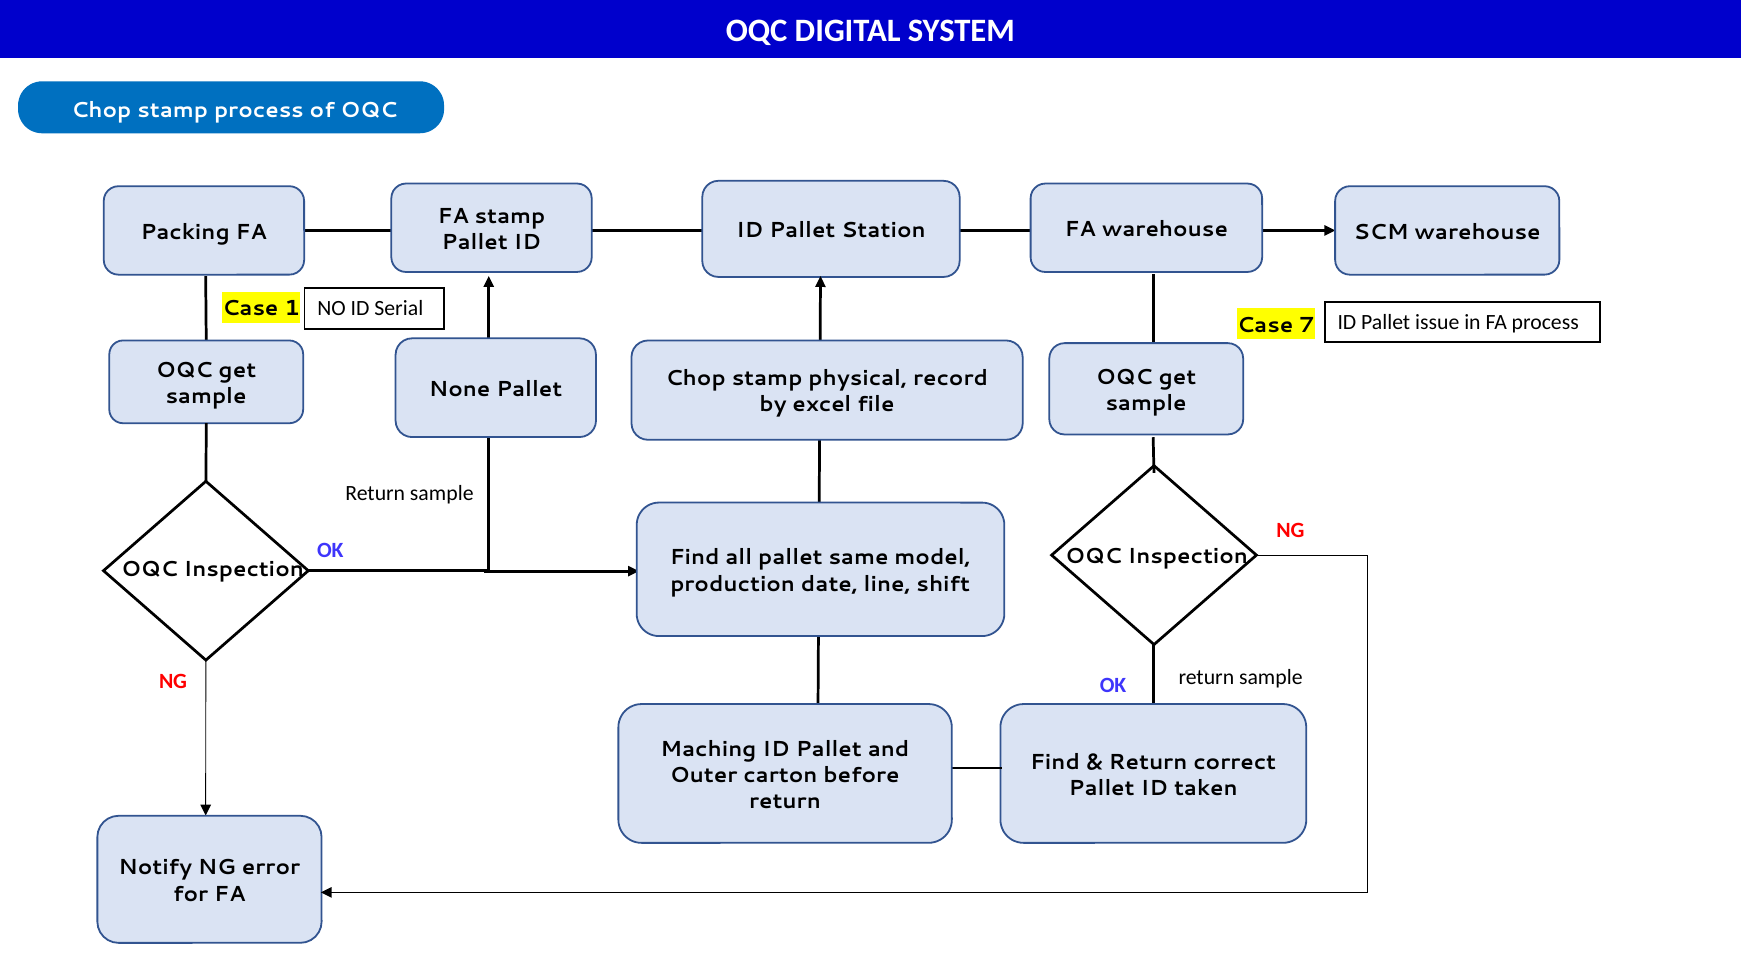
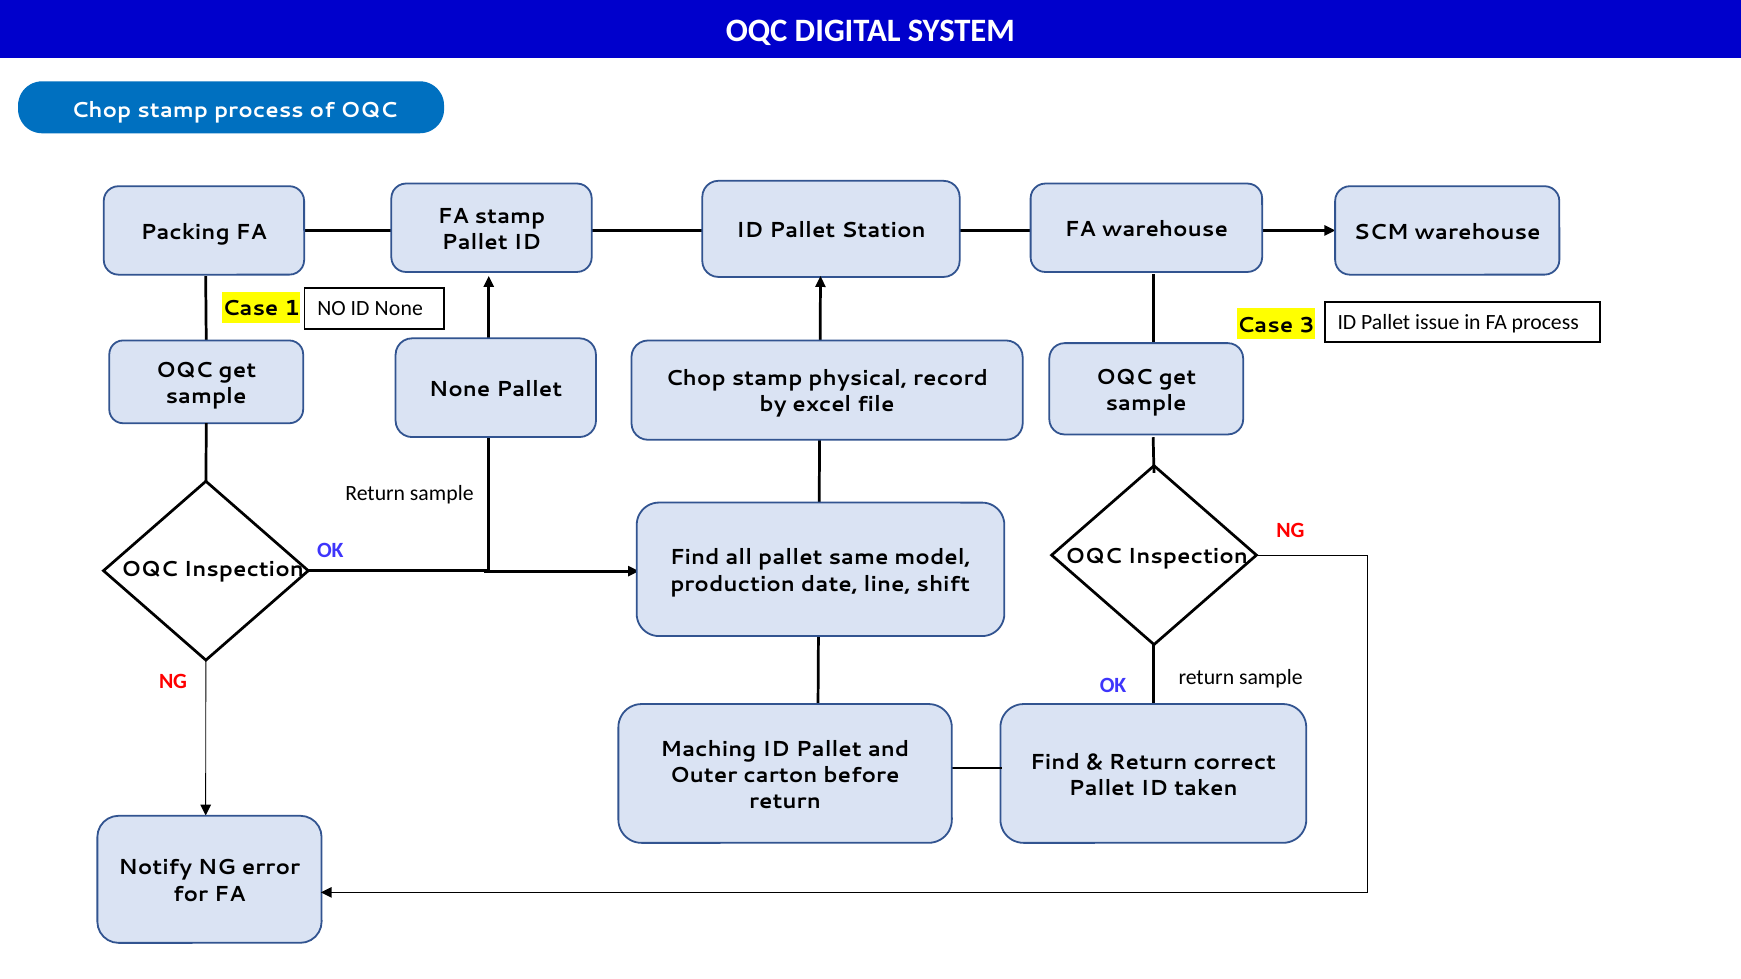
ID Serial: Serial -> None
7: 7 -> 3
